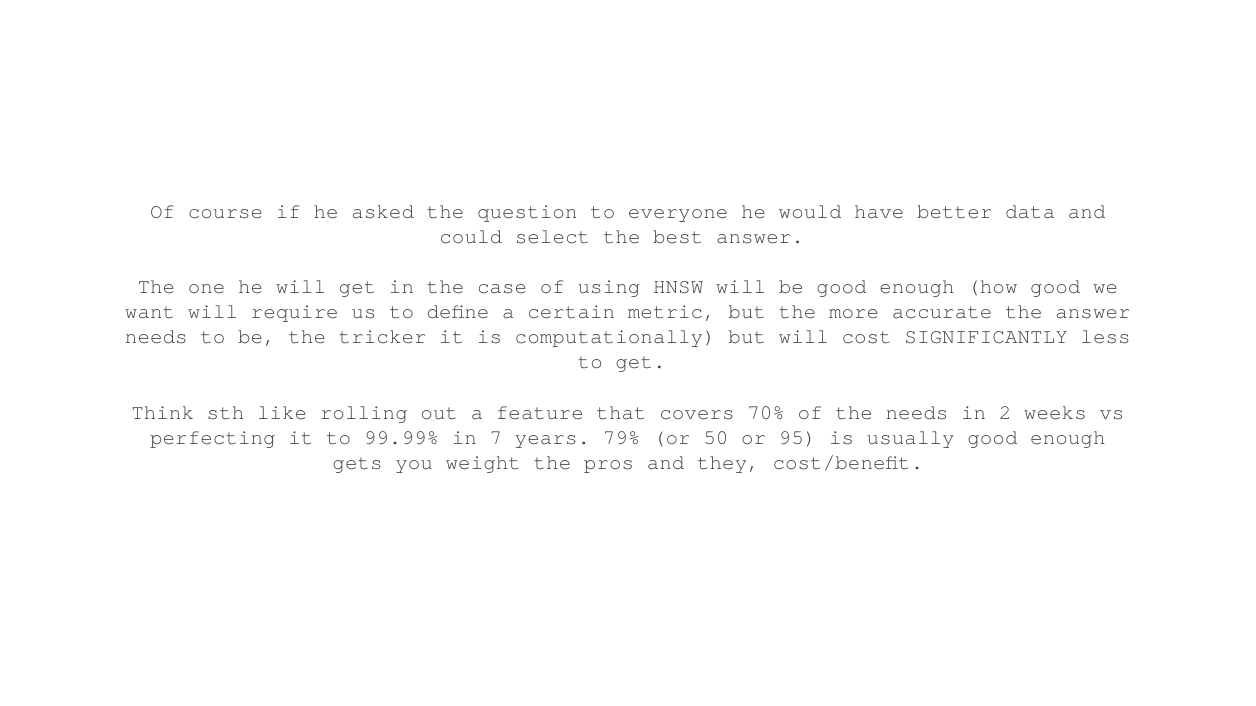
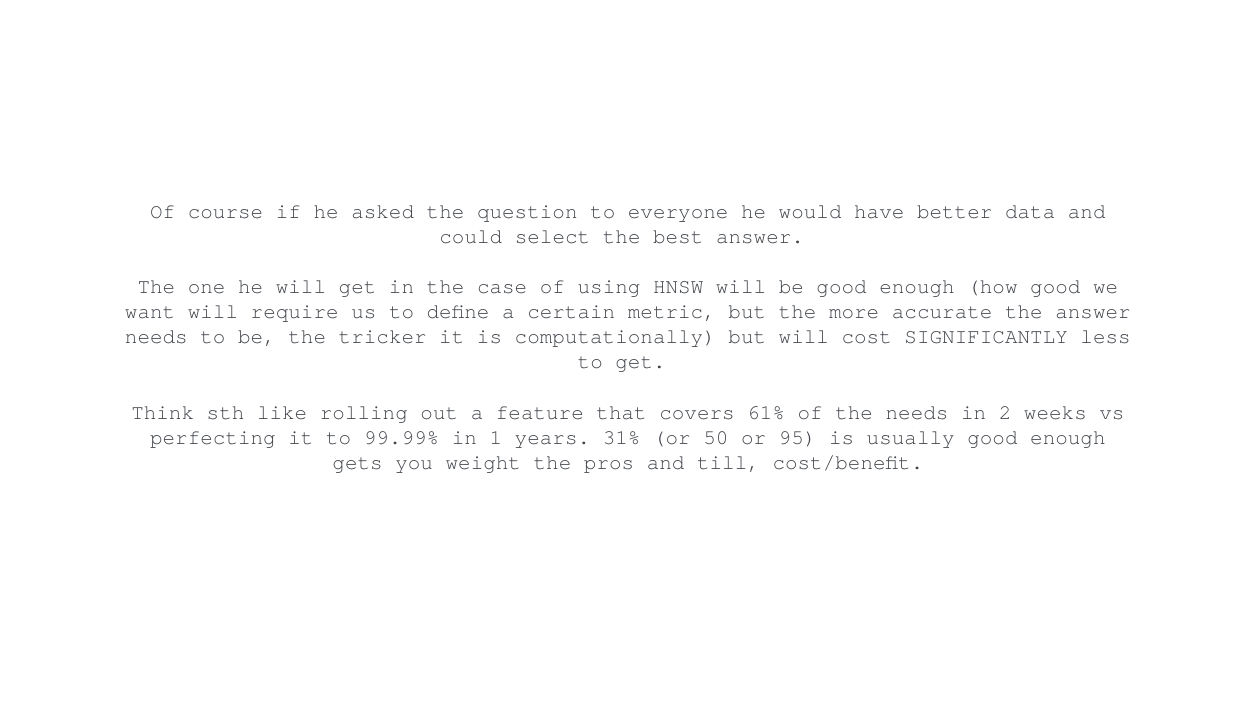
70%: 70% -> 61%
7: 7 -> 1
79%: 79% -> 31%
they: they -> till
